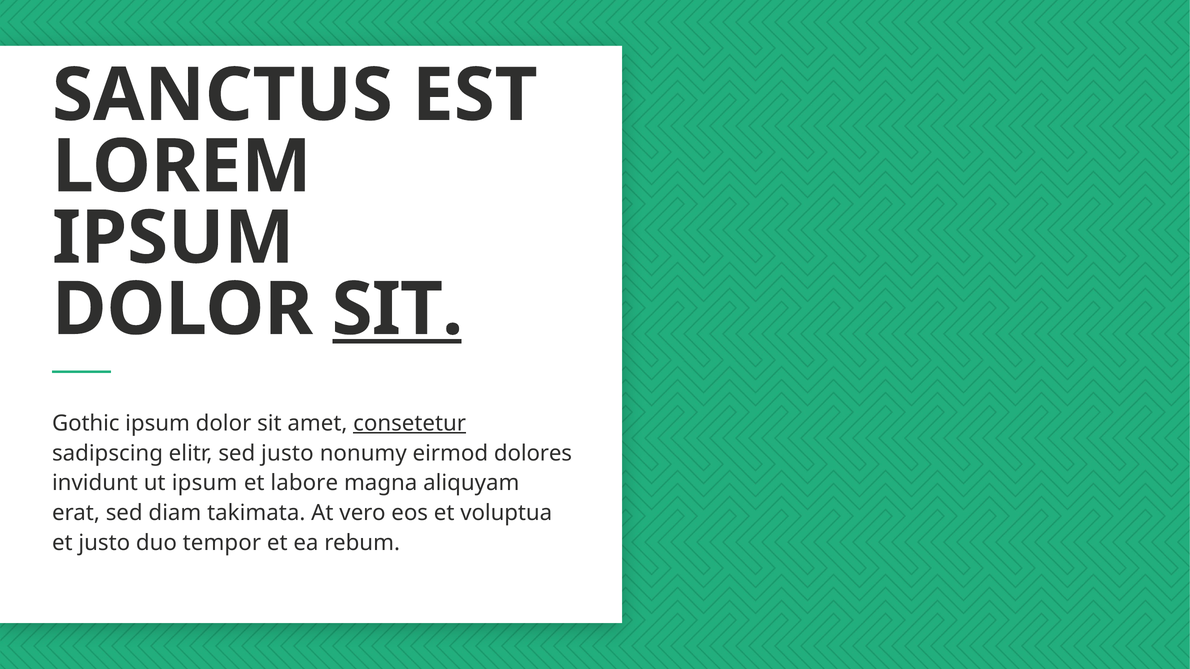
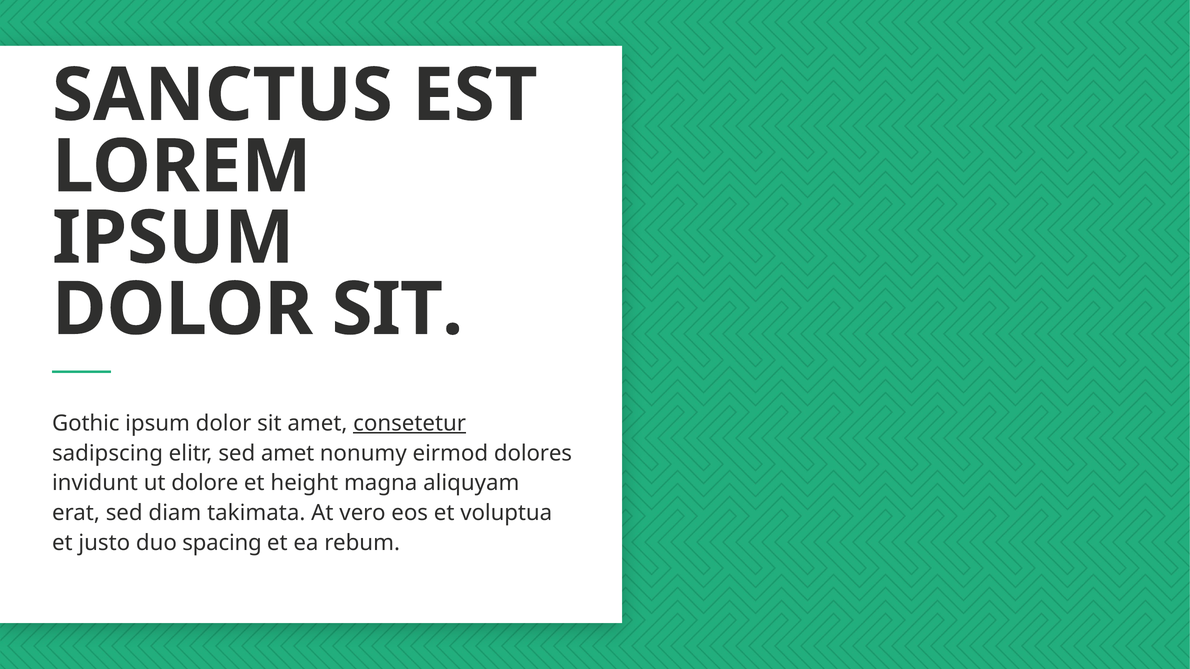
SIT at (397, 310) underline: present -> none
sed justo: justo -> amet
ut ipsum: ipsum -> dolore
labore: labore -> height
tempor: tempor -> spacing
